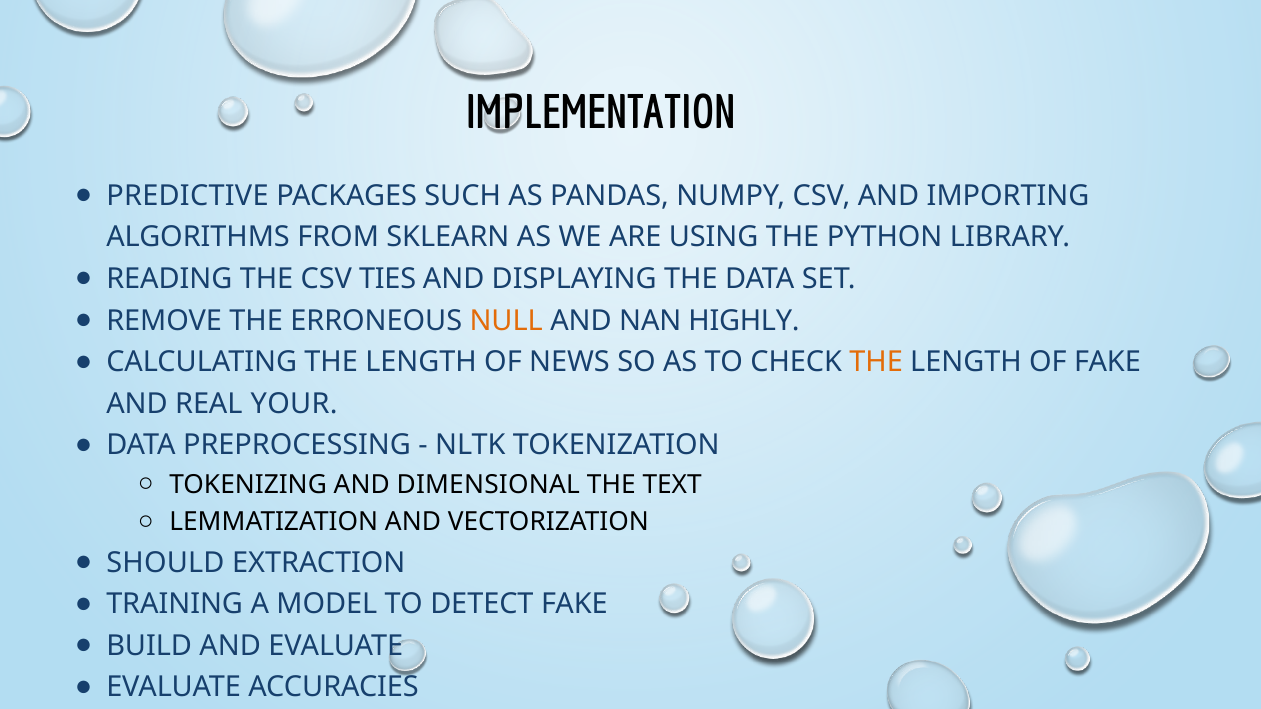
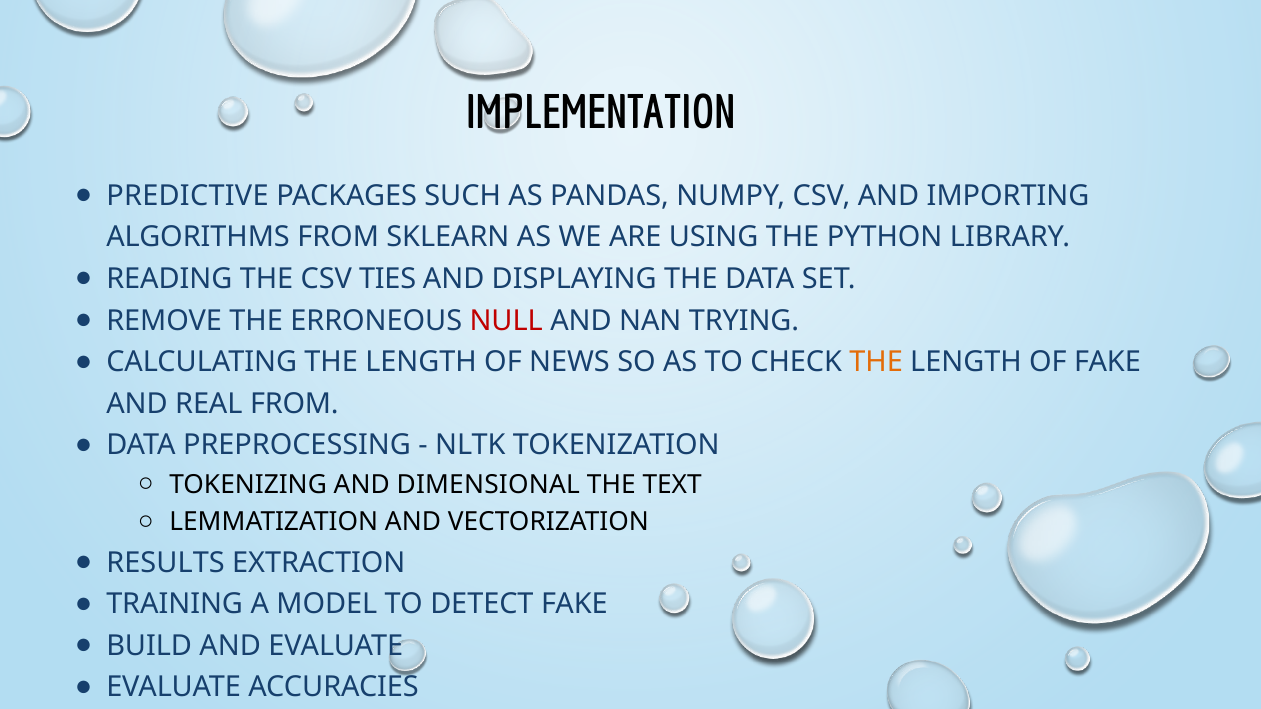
NULL colour: orange -> red
HIGHLY: HIGHLY -> TRYING
REAL YOUR: YOUR -> FROM
SHOULD: SHOULD -> RESULTS
